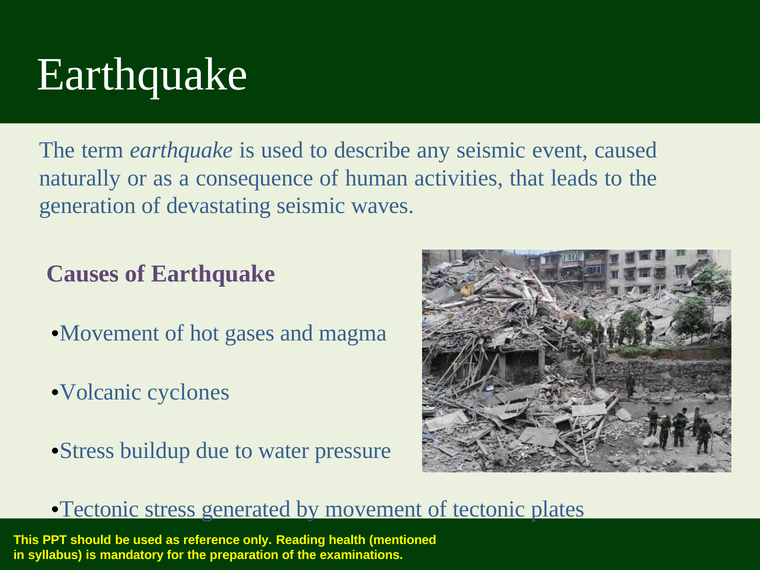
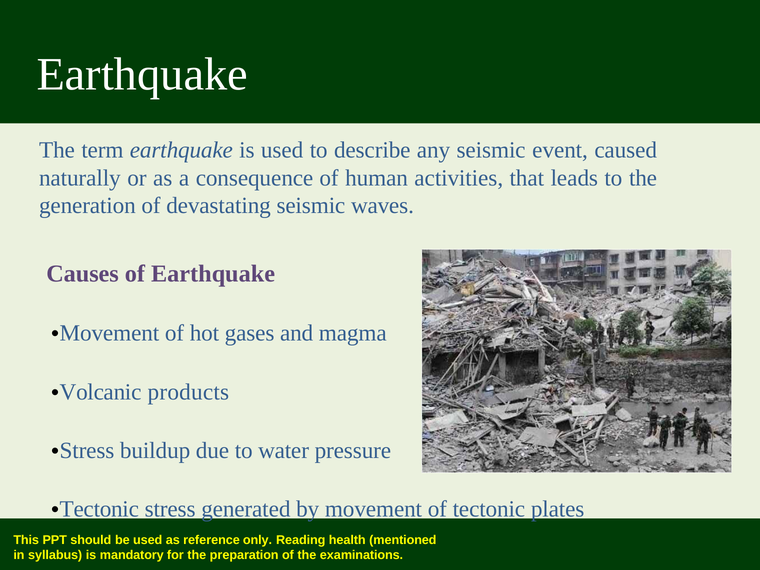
cyclones: cyclones -> products
